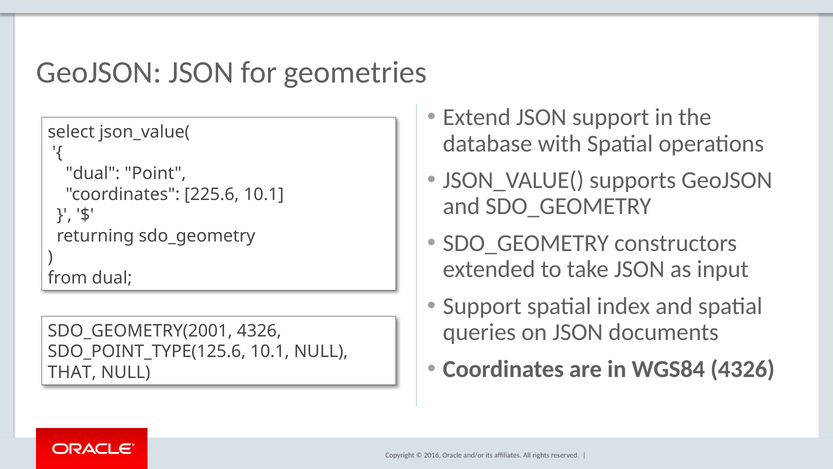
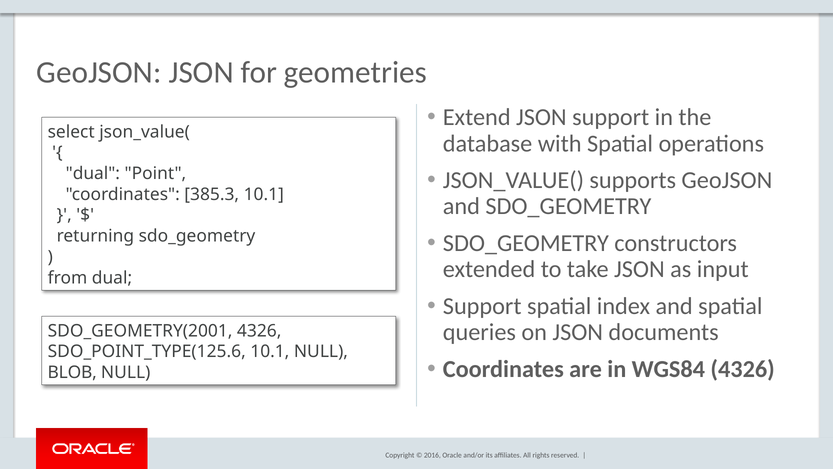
225.6: 225.6 -> 385.3
THAT: THAT -> BLOB
